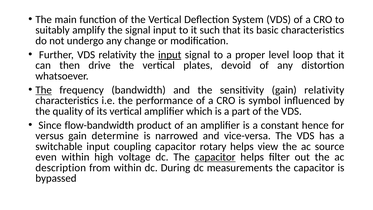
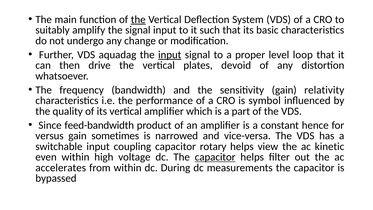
the at (138, 19) underline: none -> present
VDS relativity: relativity -> aquadag
The at (44, 90) underline: present -> none
flow-bandwidth: flow-bandwidth -> feed-bandwidth
determine: determine -> sometimes
source: source -> kinetic
description: description -> accelerates
